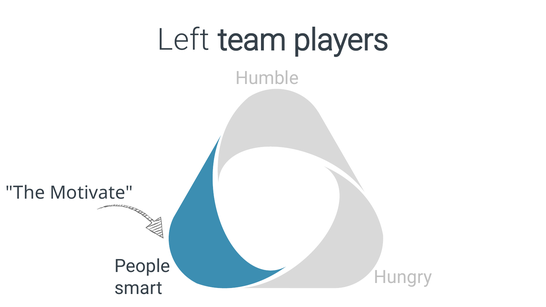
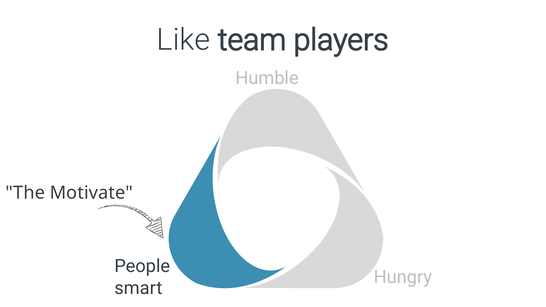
Left: Left -> Like
